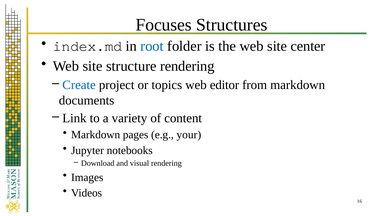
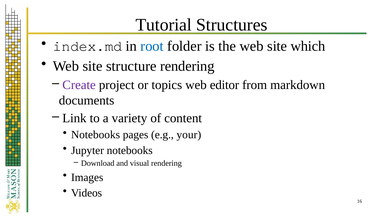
Focuses: Focuses -> Tutorial
center: center -> which
Create colour: blue -> purple
Markdown at (96, 135): Markdown -> Notebooks
